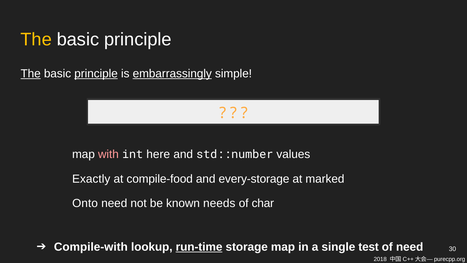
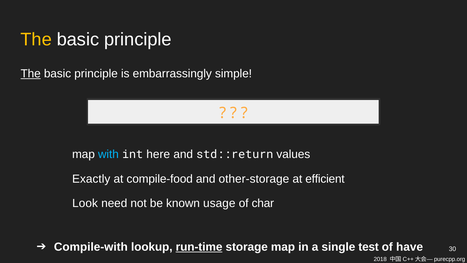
principle at (96, 73) underline: present -> none
embarrassingly underline: present -> none
with colour: pink -> light blue
std::number: std::number -> std::return
every-storage: every-storage -> other-storage
marked: marked -> efficient
Onto: Onto -> Look
needs: needs -> usage
of need: need -> have
